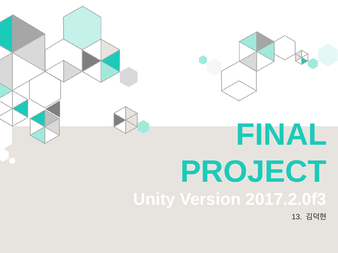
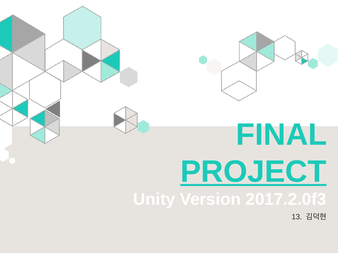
PROJECT underline: none -> present
